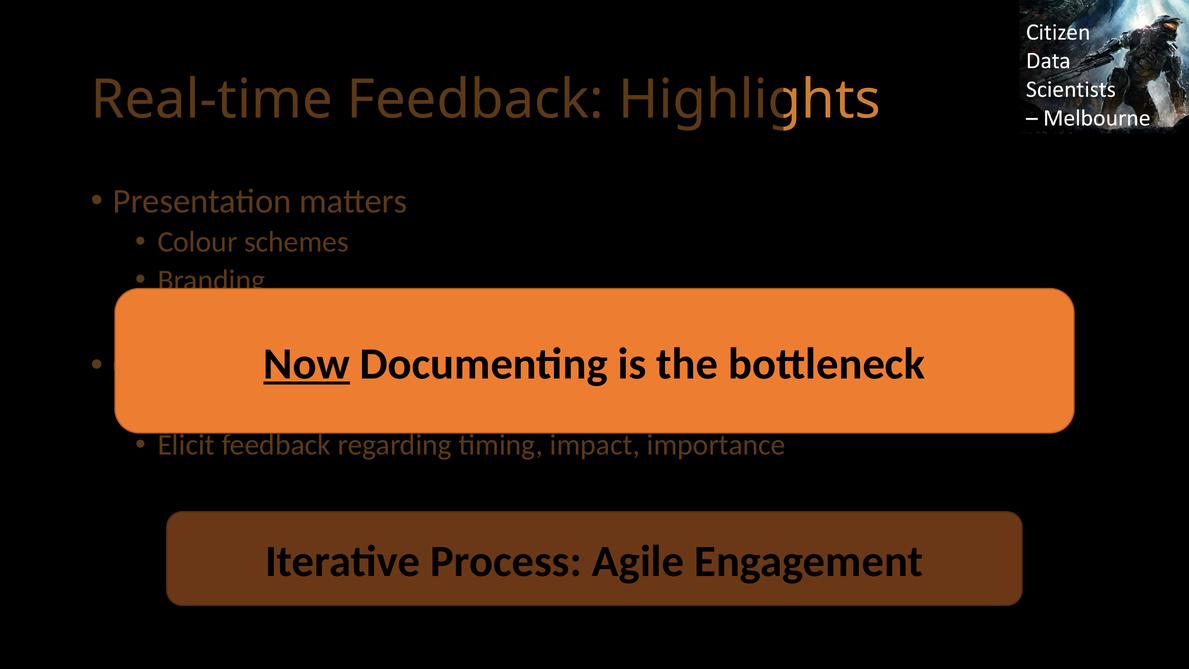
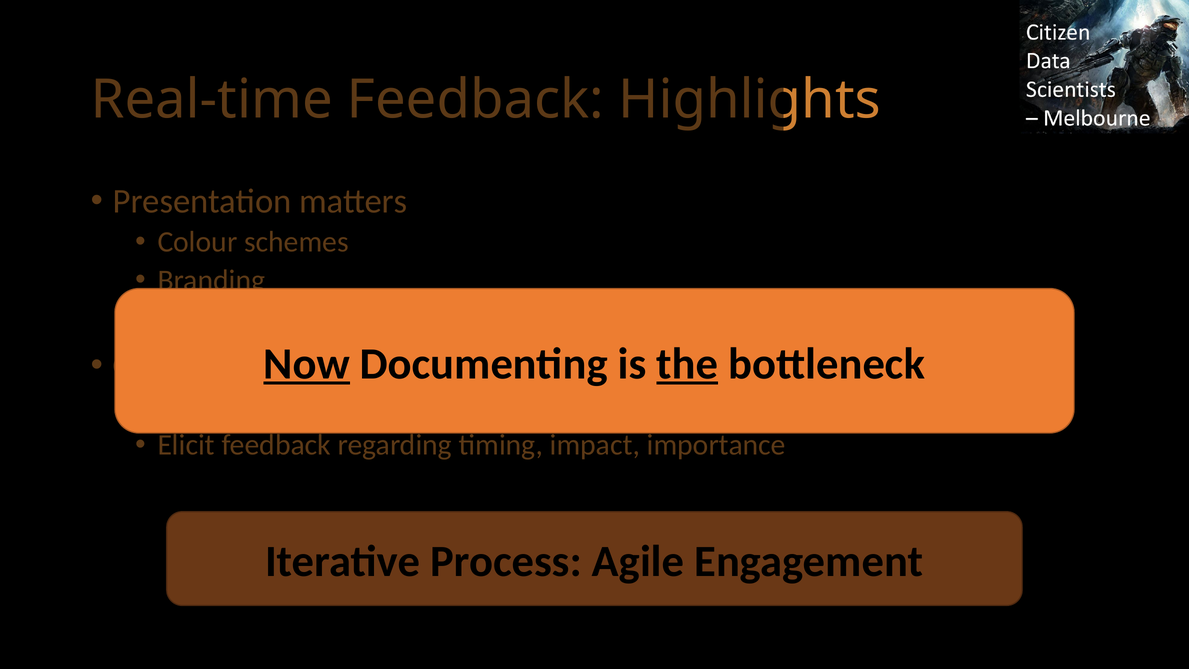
the underline: none -> present
